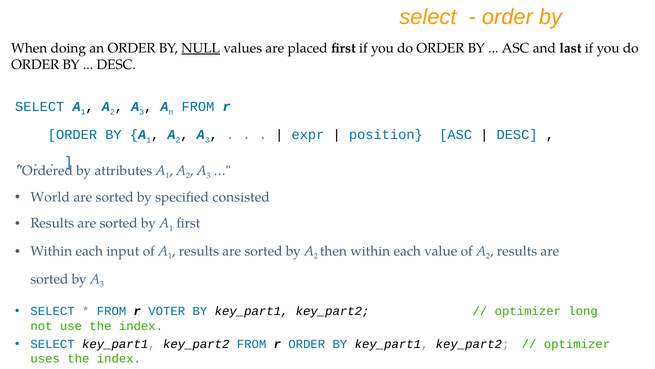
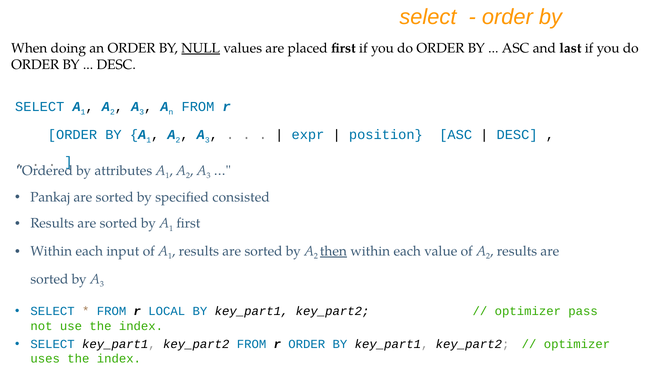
World: World -> Pankaj
then underline: none -> present
VOTER: VOTER -> LOCAL
long: long -> pass
